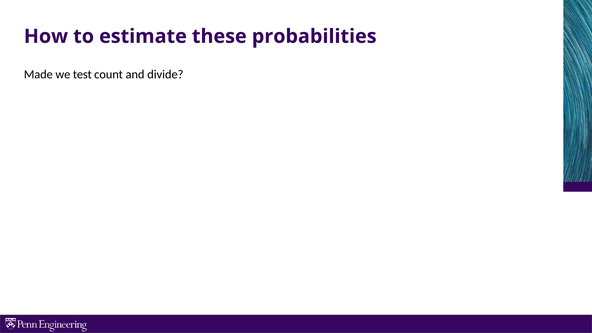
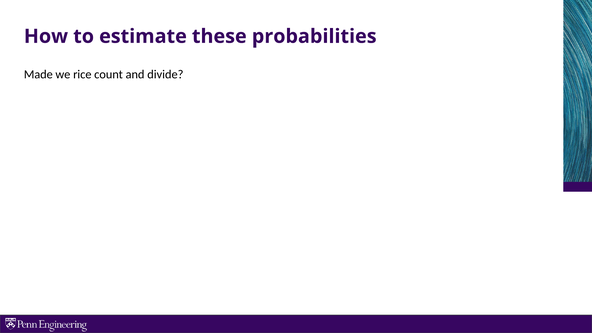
test: test -> rice
